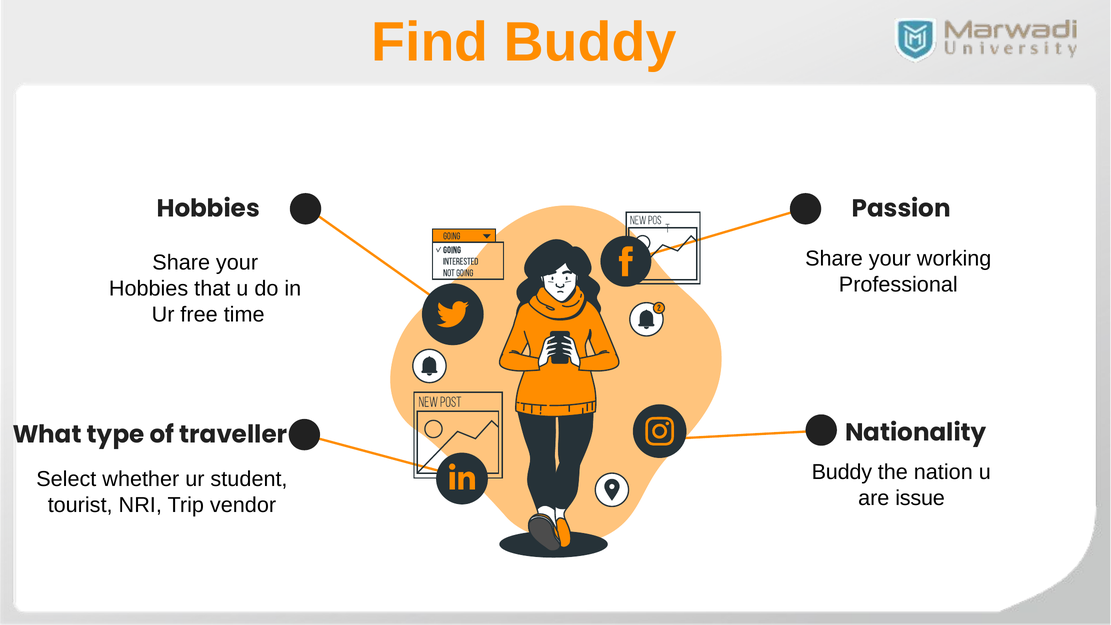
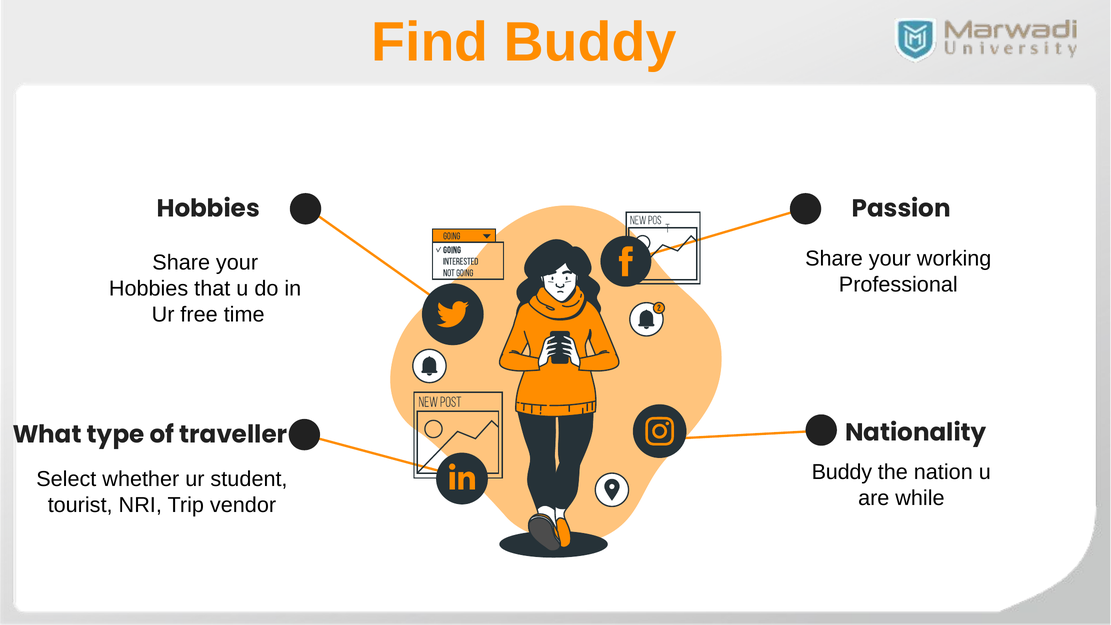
issue: issue -> while
